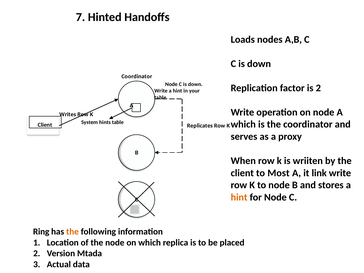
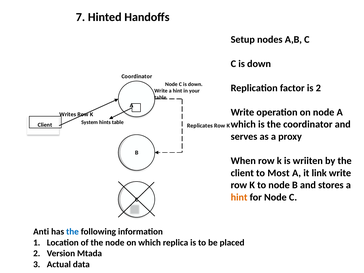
Loads: Loads -> Setup
Ring: Ring -> Anti
the at (72, 232) colour: orange -> blue
